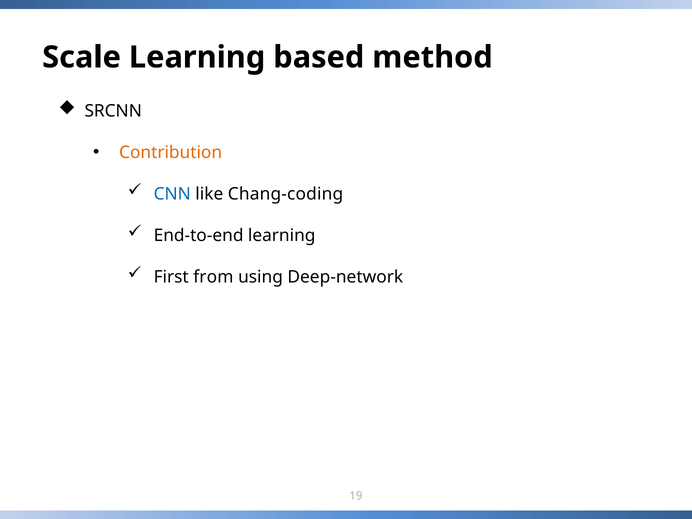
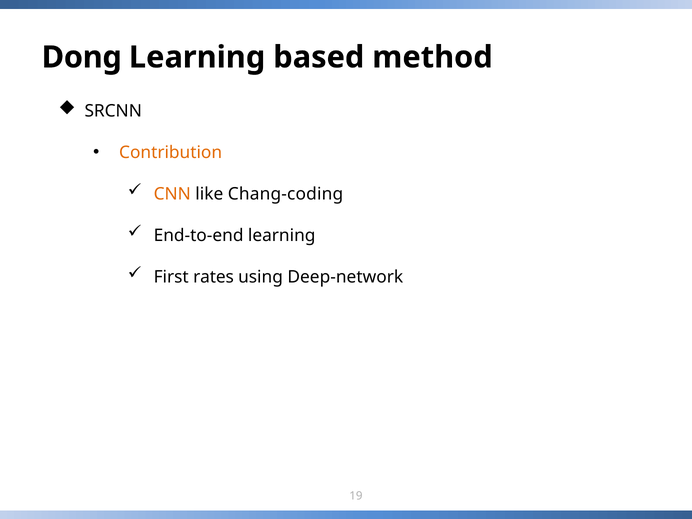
Scale: Scale -> Dong
CNN colour: blue -> orange
from: from -> rates
